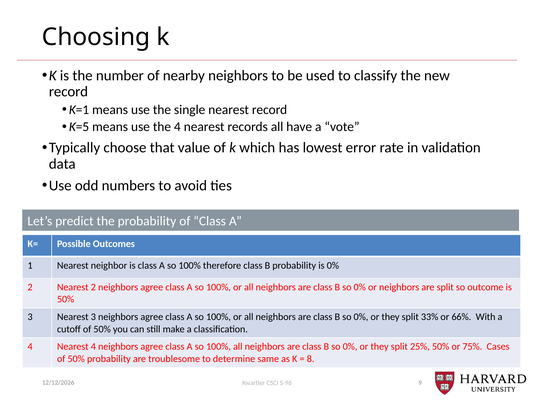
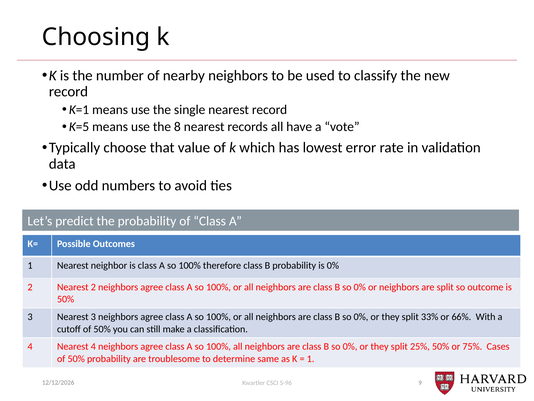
the 4: 4 -> 8
8 at (311, 358): 8 -> 1
